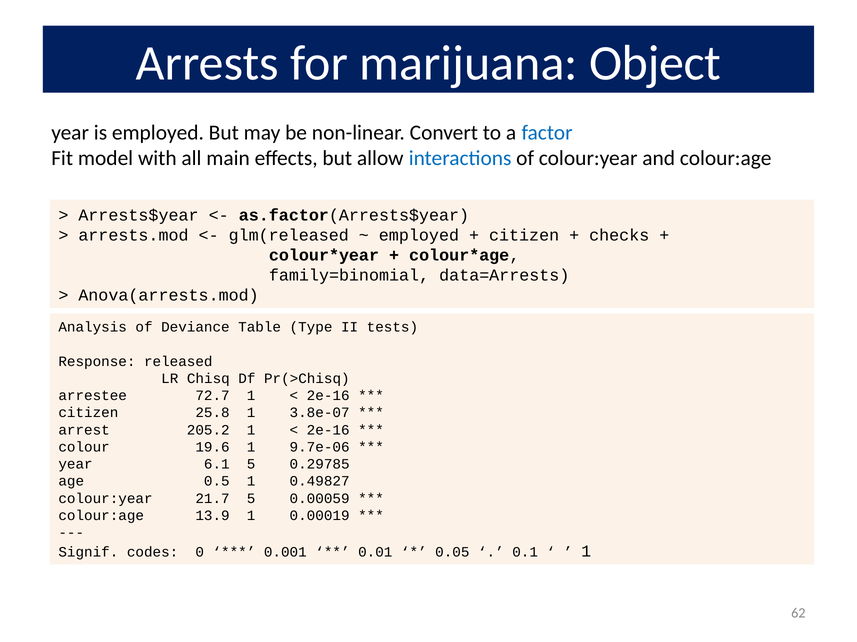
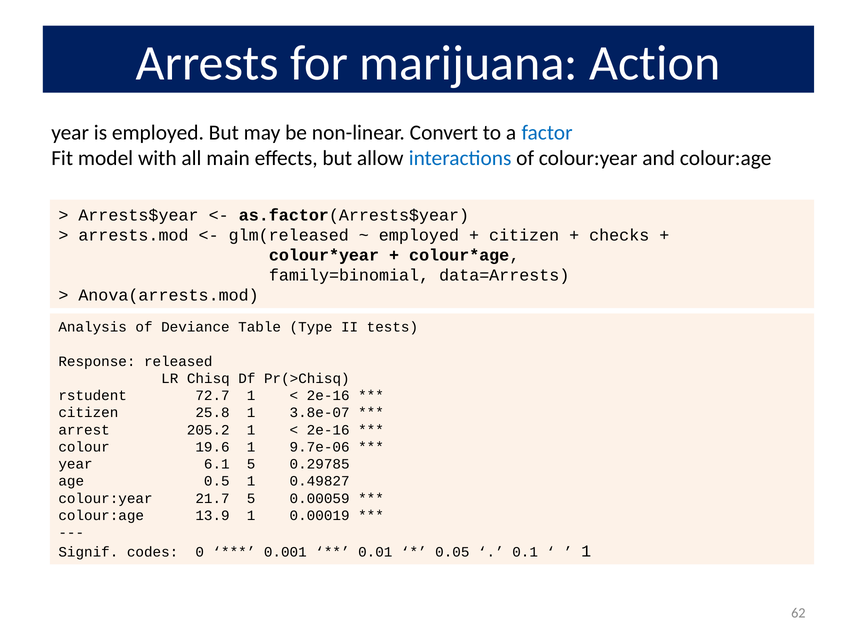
Object: Object -> Action
arrestee: arrestee -> rstudent
